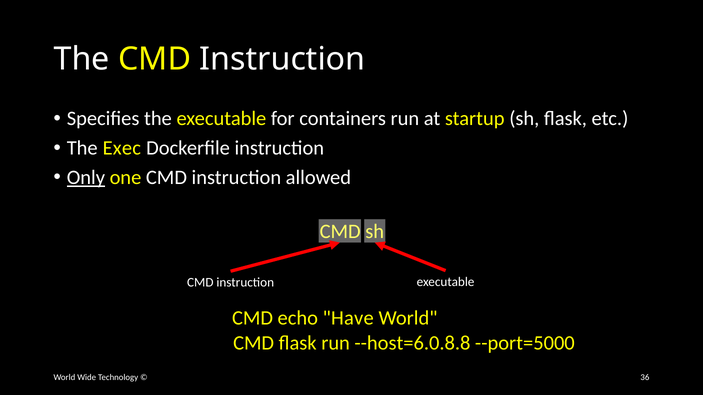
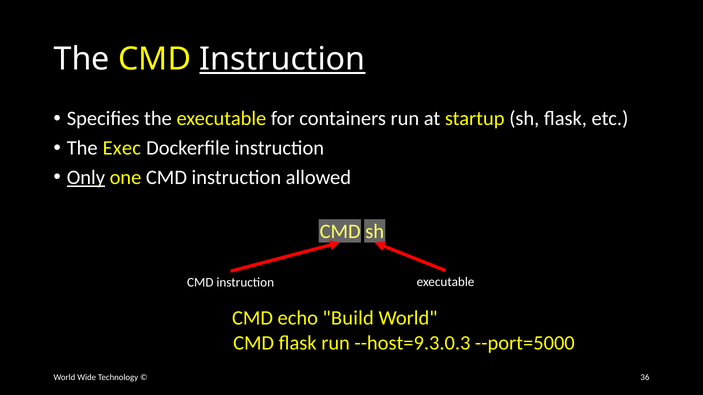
Instruction at (282, 59) underline: none -> present
Have: Have -> Build
--host=6.0.8.8: --host=6.0.8.8 -> --host=9.3.0.3
